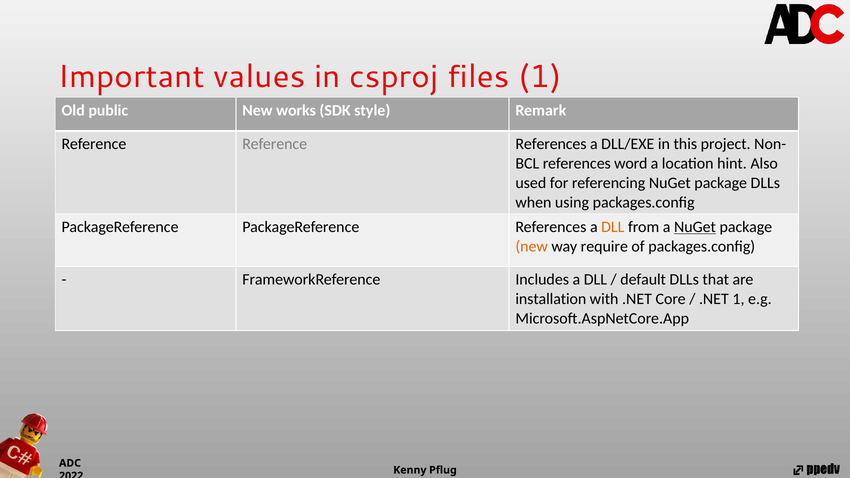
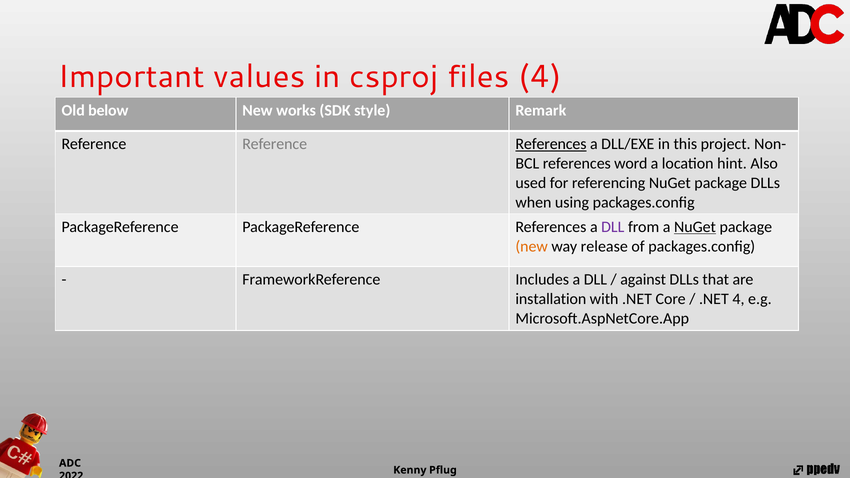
files 1: 1 -> 4
public: public -> below
References at (551, 144) underline: none -> present
DLL at (613, 227) colour: orange -> purple
require: require -> release
default: default -> against
.NET 1: 1 -> 4
